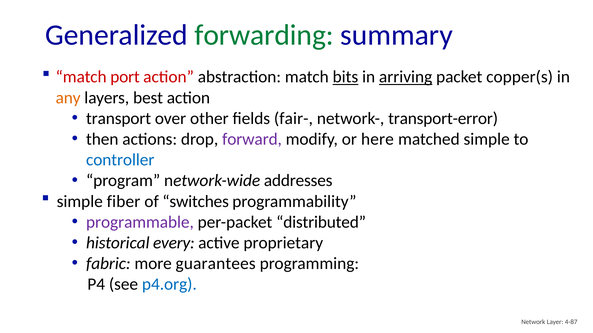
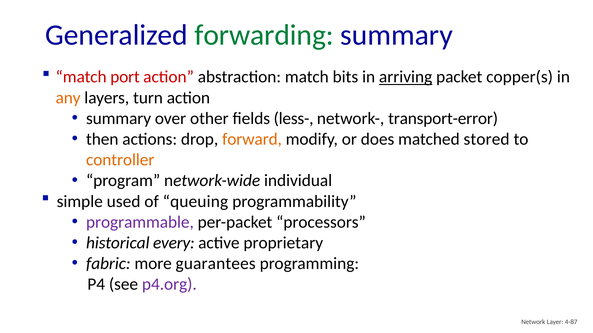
bits underline: present -> none
best: best -> turn
transport at (119, 119): transport -> summary
fair-: fair- -> less-
forward colour: purple -> orange
here: here -> does
matched simple: simple -> stored
controller colour: blue -> orange
addresses: addresses -> individual
fiber: fiber -> used
switches: switches -> queuing
distributed: distributed -> processors
p4.org colour: blue -> purple
